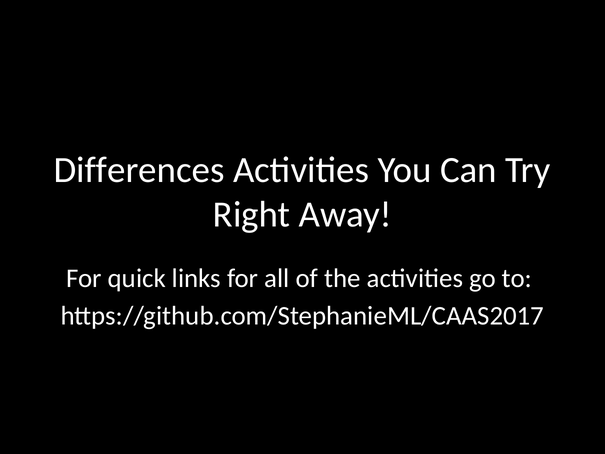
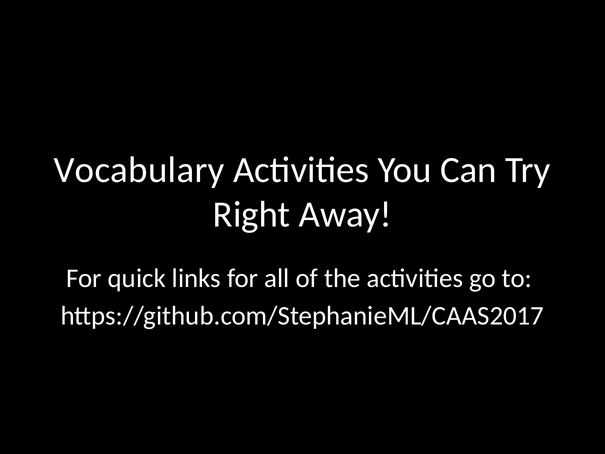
Differences: Differences -> Vocabulary
